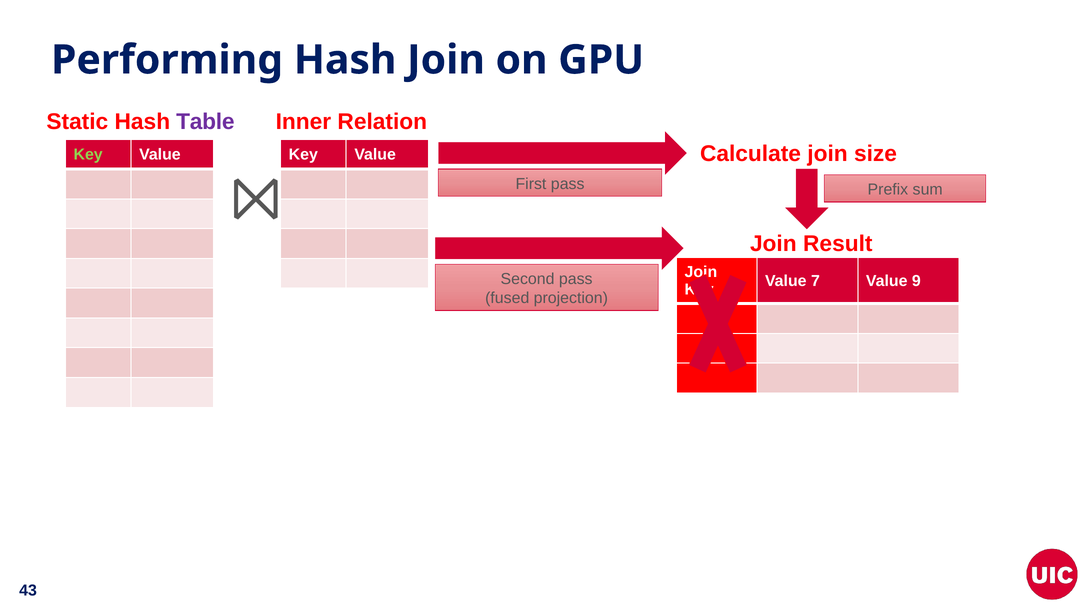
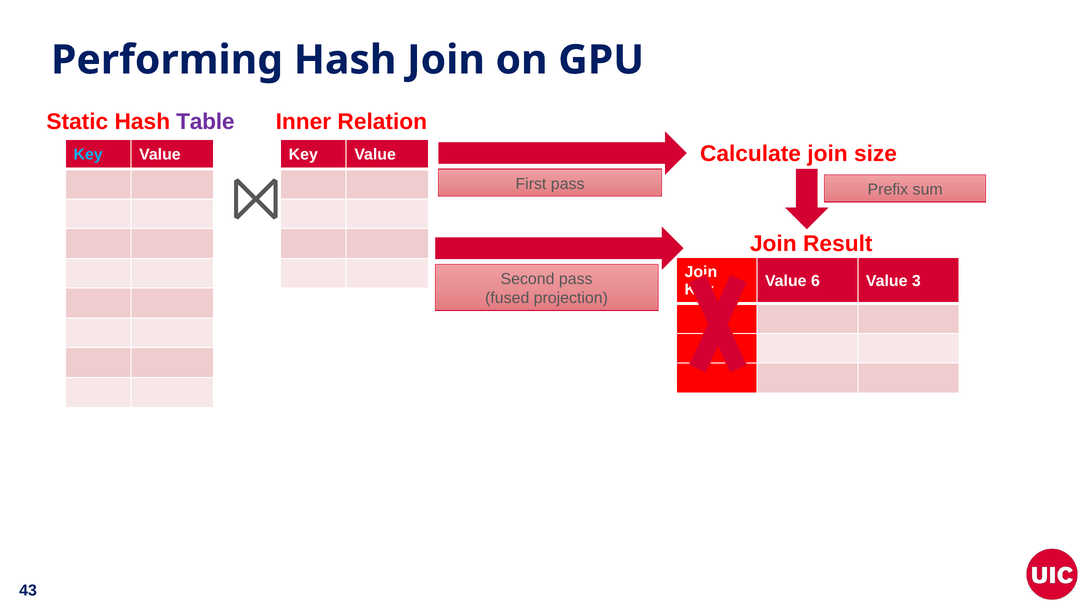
Key at (88, 155) colour: light green -> light blue
7: 7 -> 6
9: 9 -> 3
